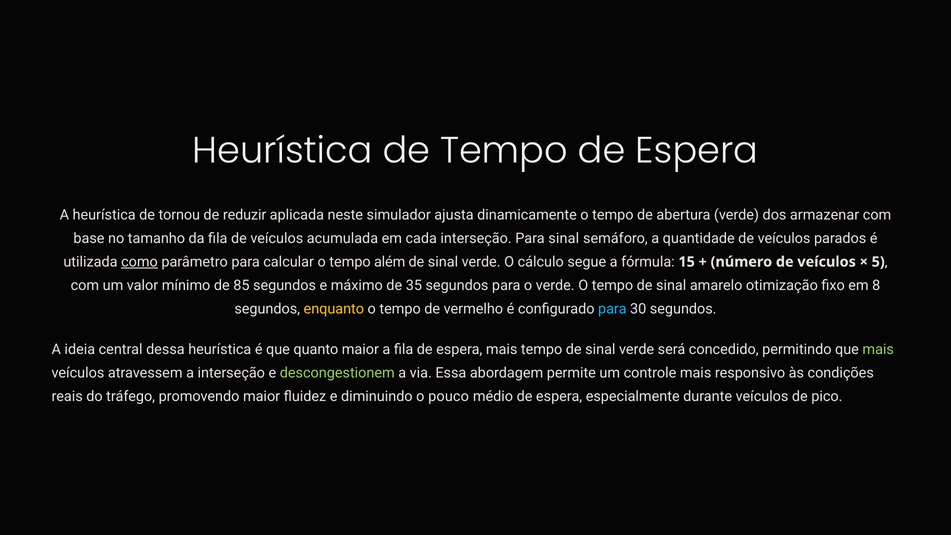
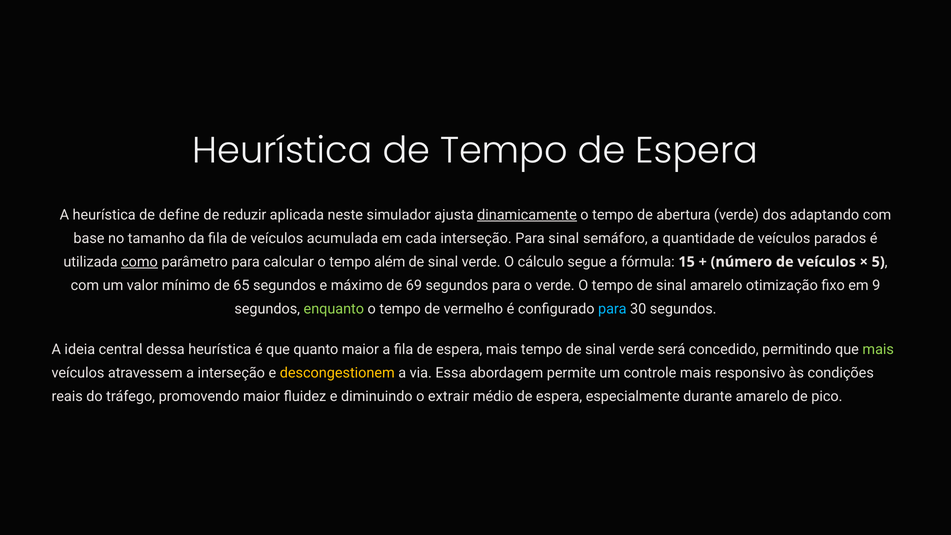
tornou: tornou -> define
dinamicamente underline: none -> present
armazenar: armazenar -> adaptando
85: 85 -> 65
35: 35 -> 69
8: 8 -> 9
enquanto colour: yellow -> light green
descongestionem colour: light green -> yellow
pouco: pouco -> extrair
durante veículos: veículos -> amarelo
